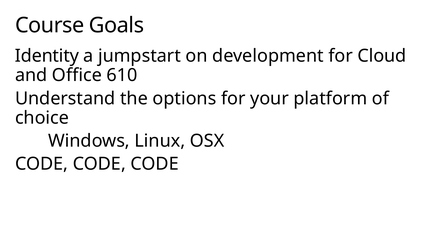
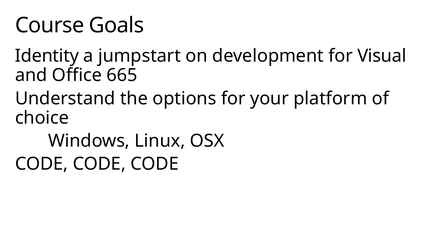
Cloud: Cloud -> Visual
610: 610 -> 665
